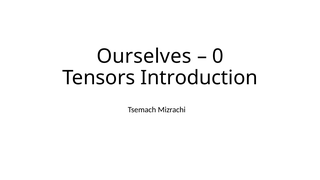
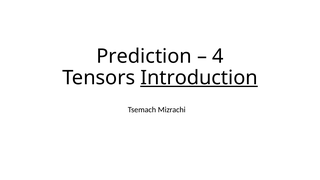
Ourselves: Ourselves -> Prediction
0: 0 -> 4
Introduction underline: none -> present
